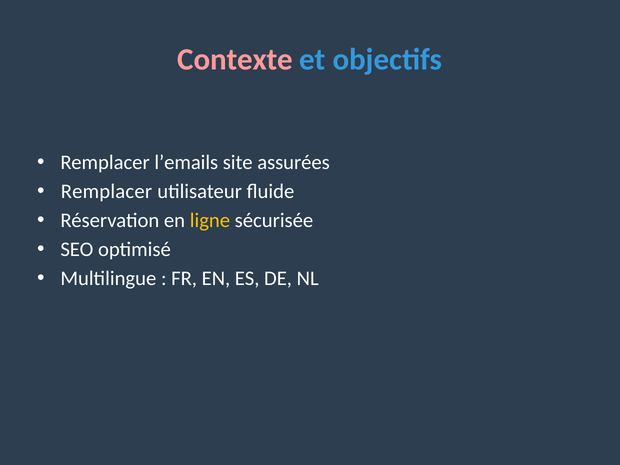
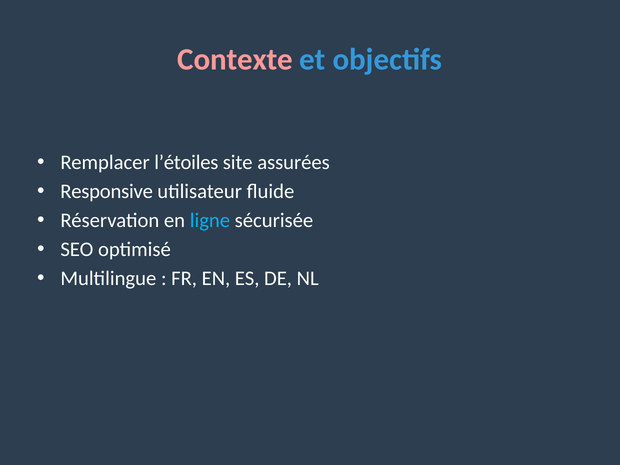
l’emails: l’emails -> l’étoiles
Remplacer at (106, 192): Remplacer -> Responsive
ligne colour: yellow -> light blue
